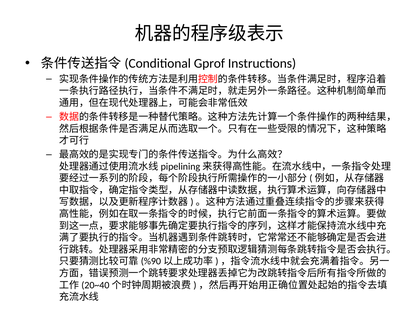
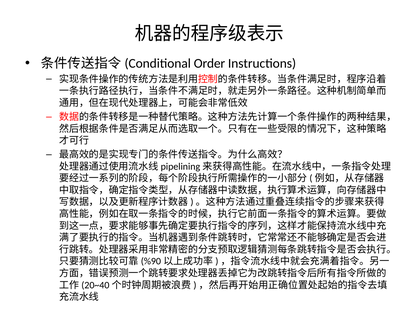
Gprof: Gprof -> Order
